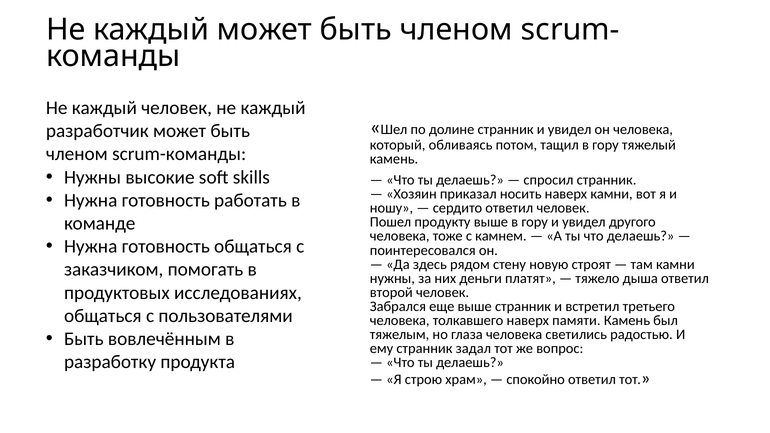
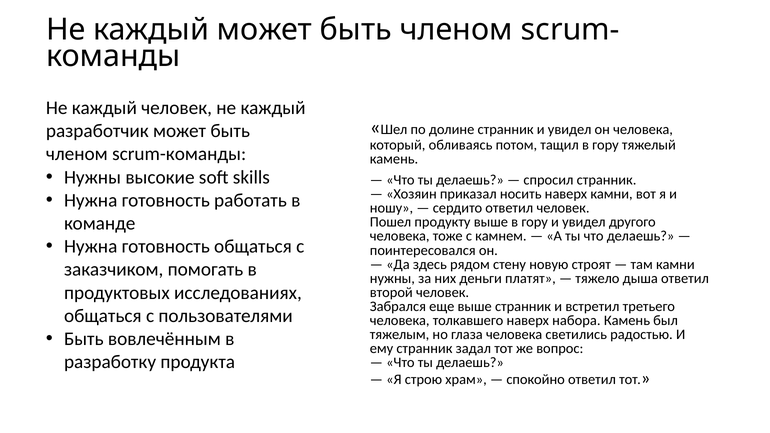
памяти: памяти -> набора
